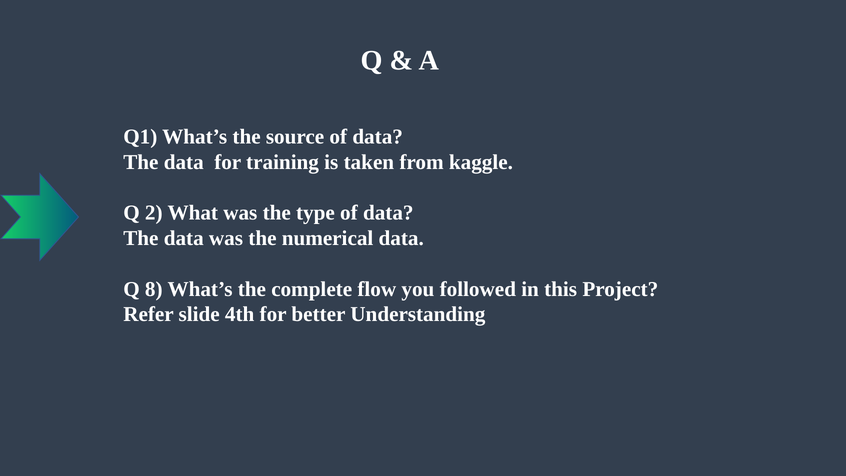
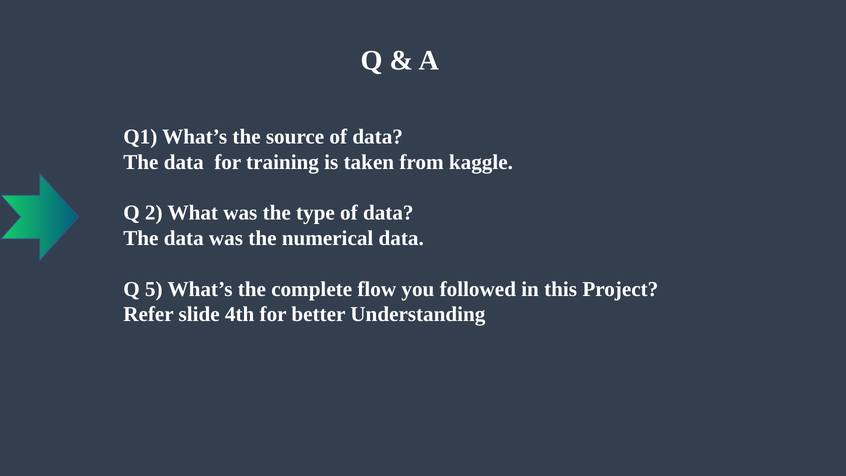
8: 8 -> 5
